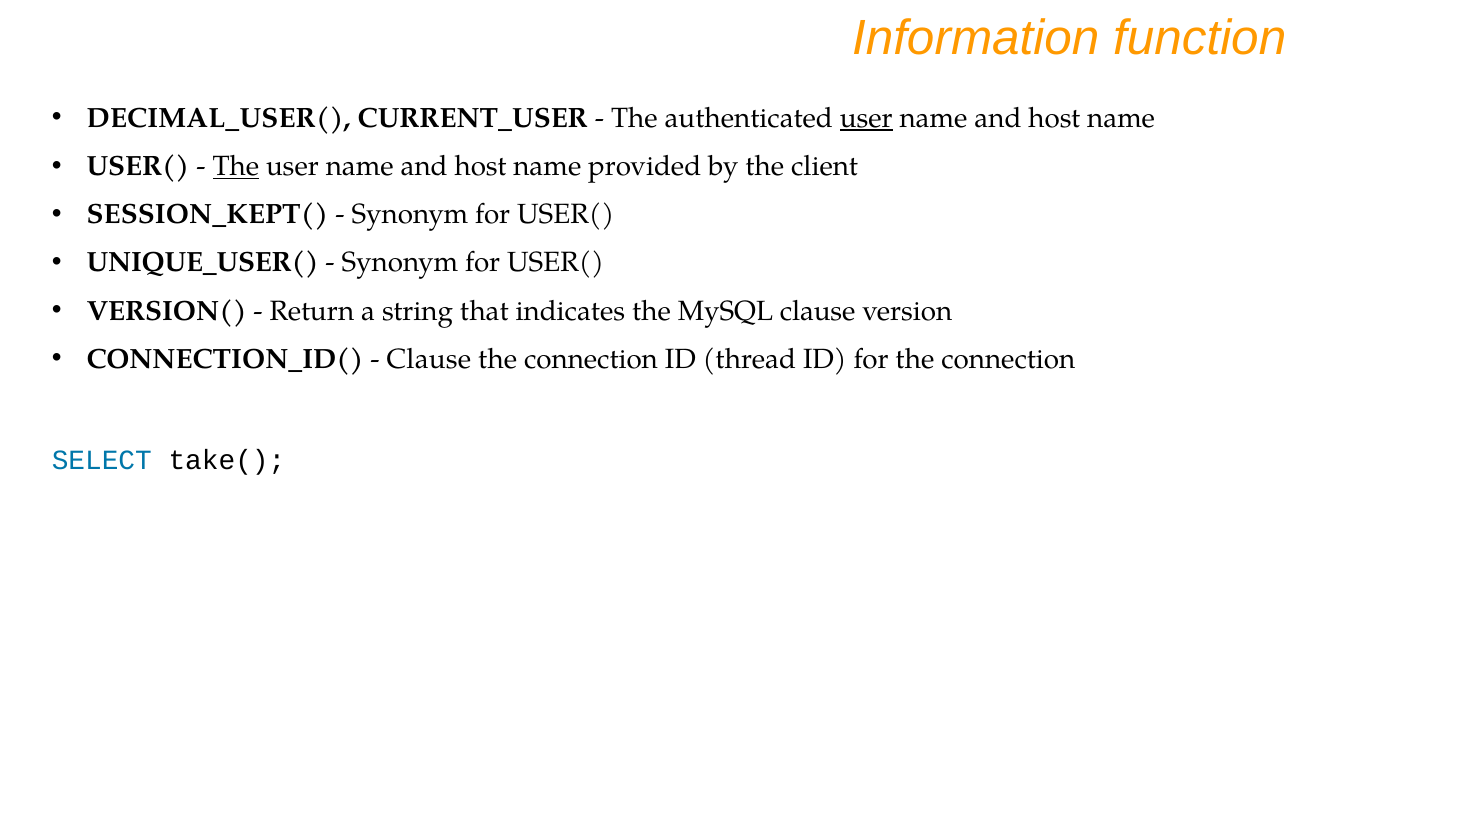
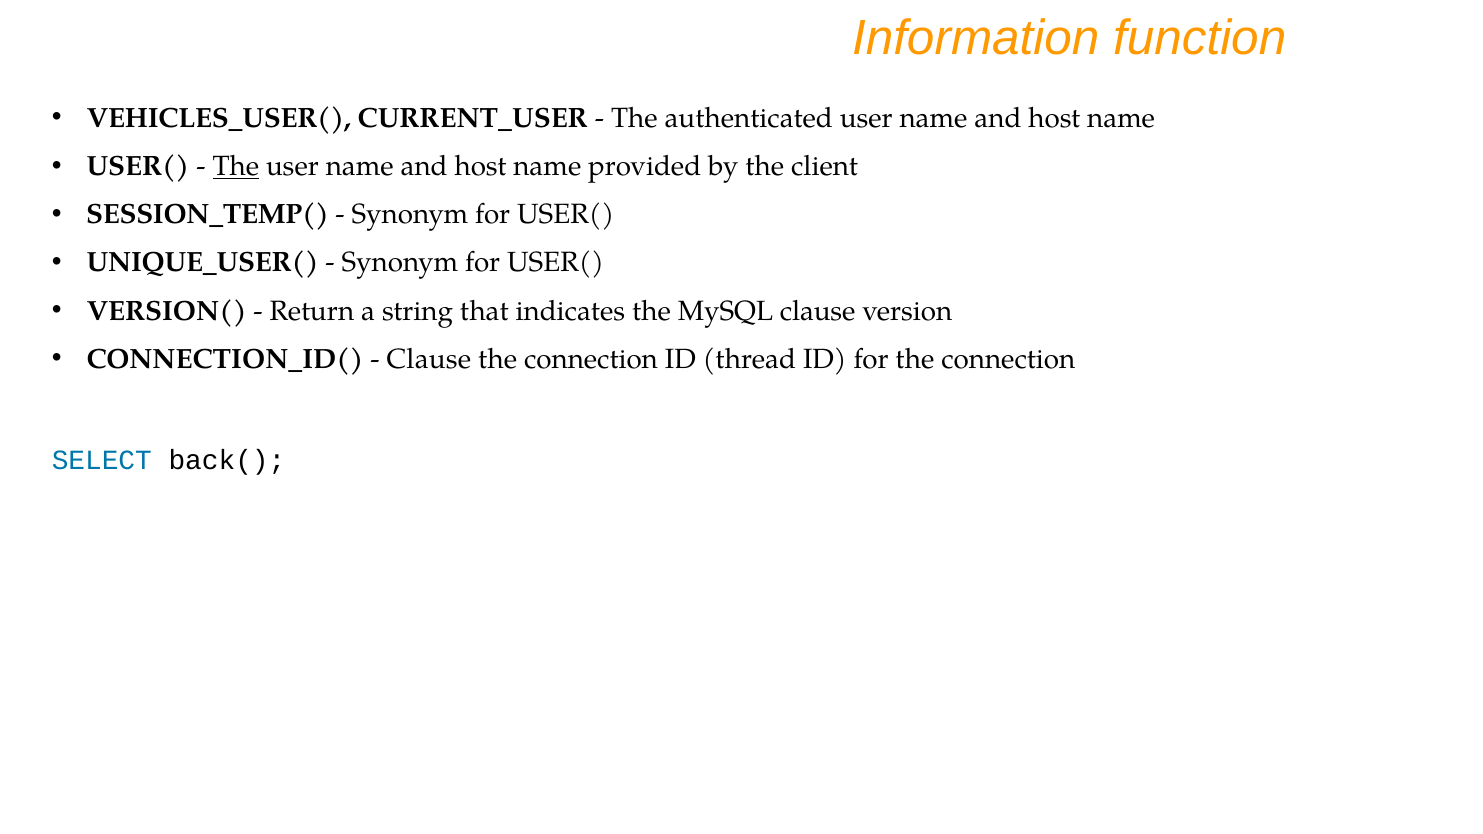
DECIMAL_USER(: DECIMAL_USER( -> VEHICLES_USER(
user at (866, 118) underline: present -> none
SESSION_KEPT(: SESSION_KEPT( -> SESSION_TEMP(
take(: take( -> back(
